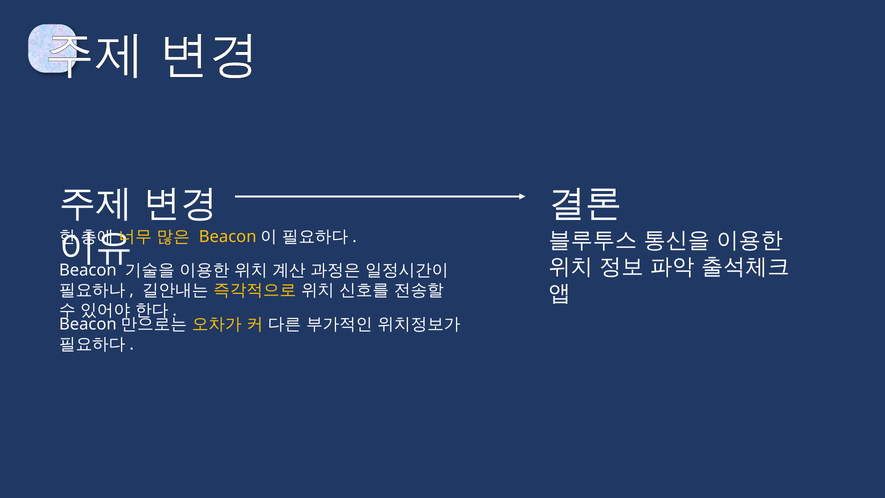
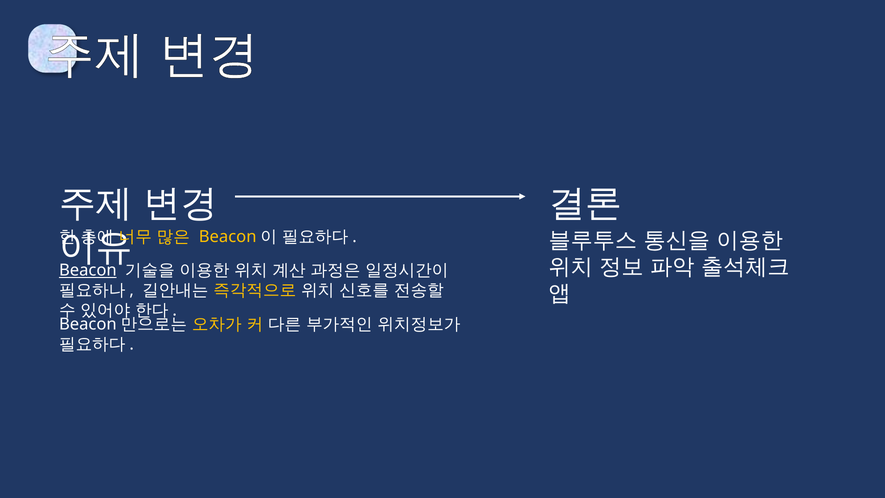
Beacon underline: none -> present
